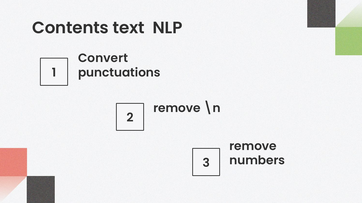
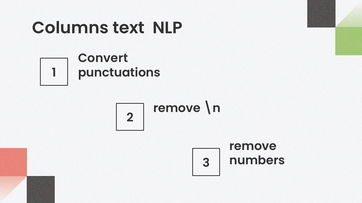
Contents: Contents -> Columns
